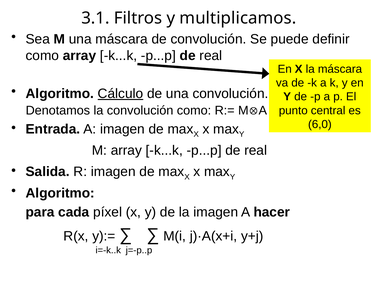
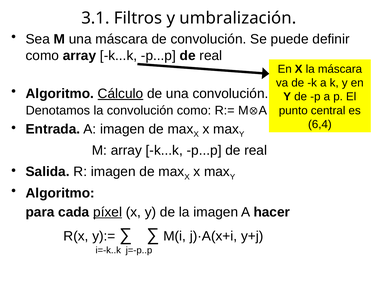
multiplicamos: multiplicamos -> umbralización
6,0: 6,0 -> 6,4
píxel underline: none -> present
